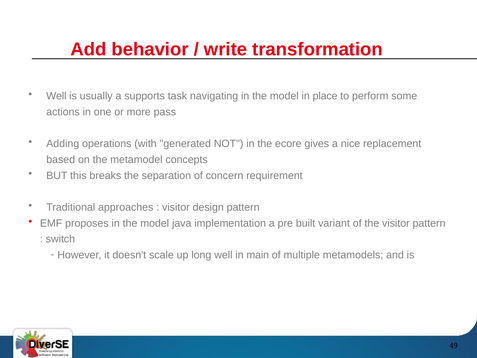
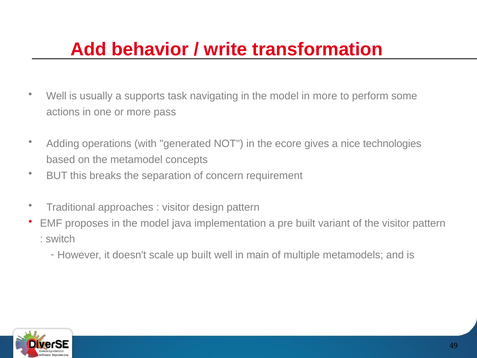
in place: place -> more
replacement: replacement -> technologies
up long: long -> built
